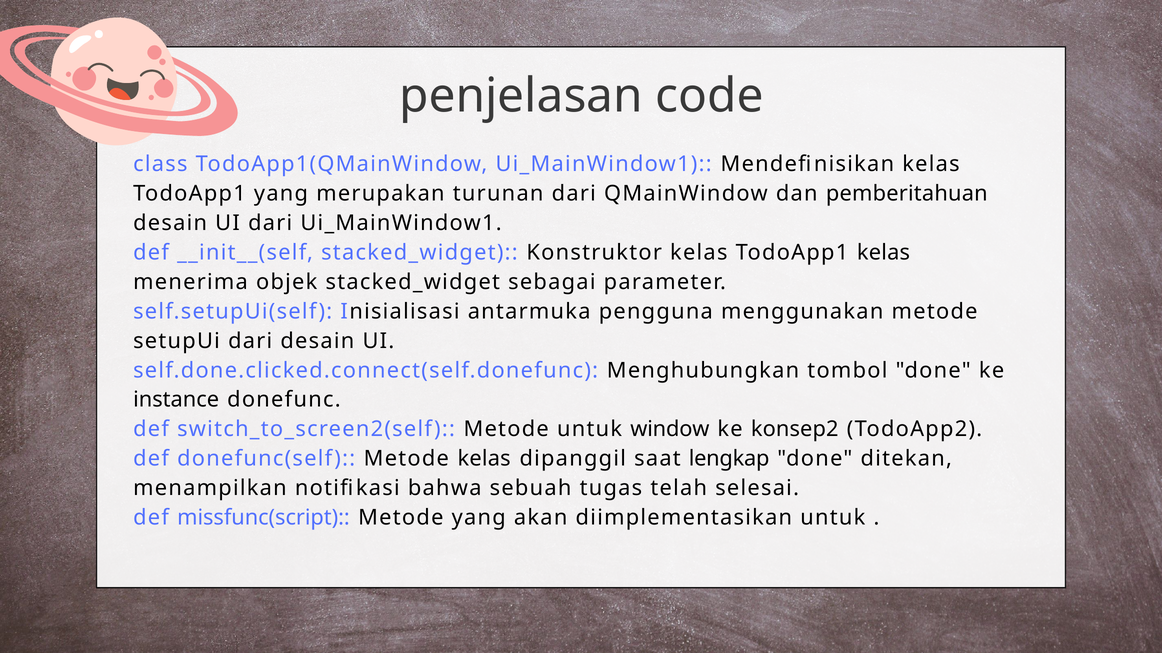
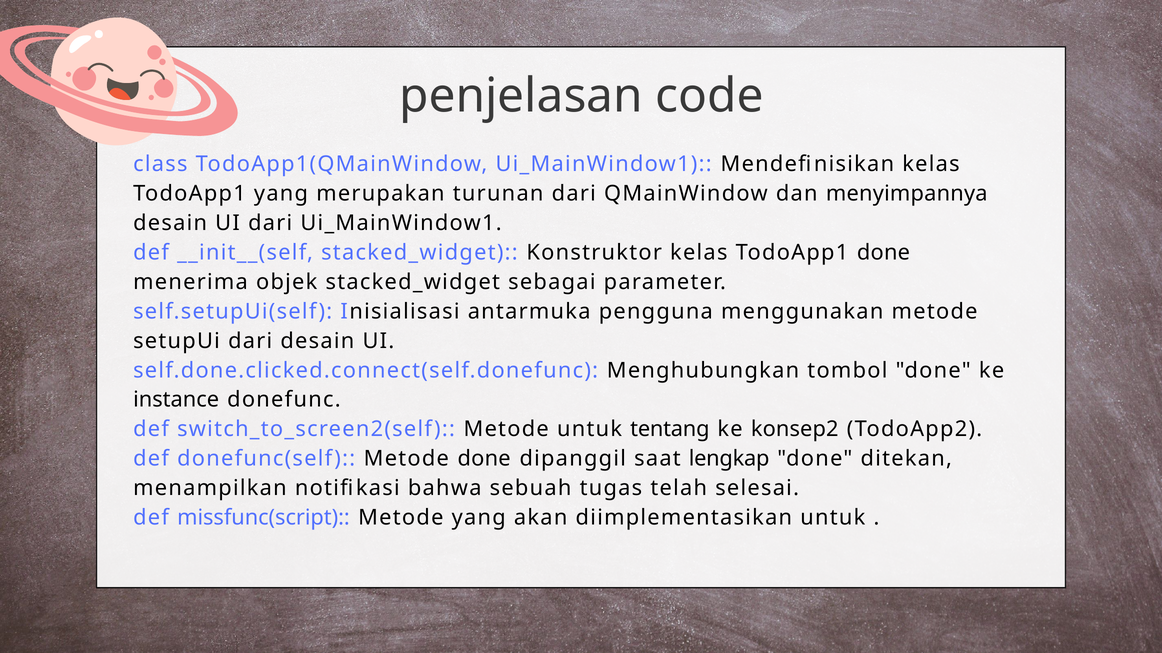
pemberitahuan: pemberitahuan -> menyimpannya
TodoApp1 kelas: kelas -> done
window: window -> tentang
Metode kelas: kelas -> done
